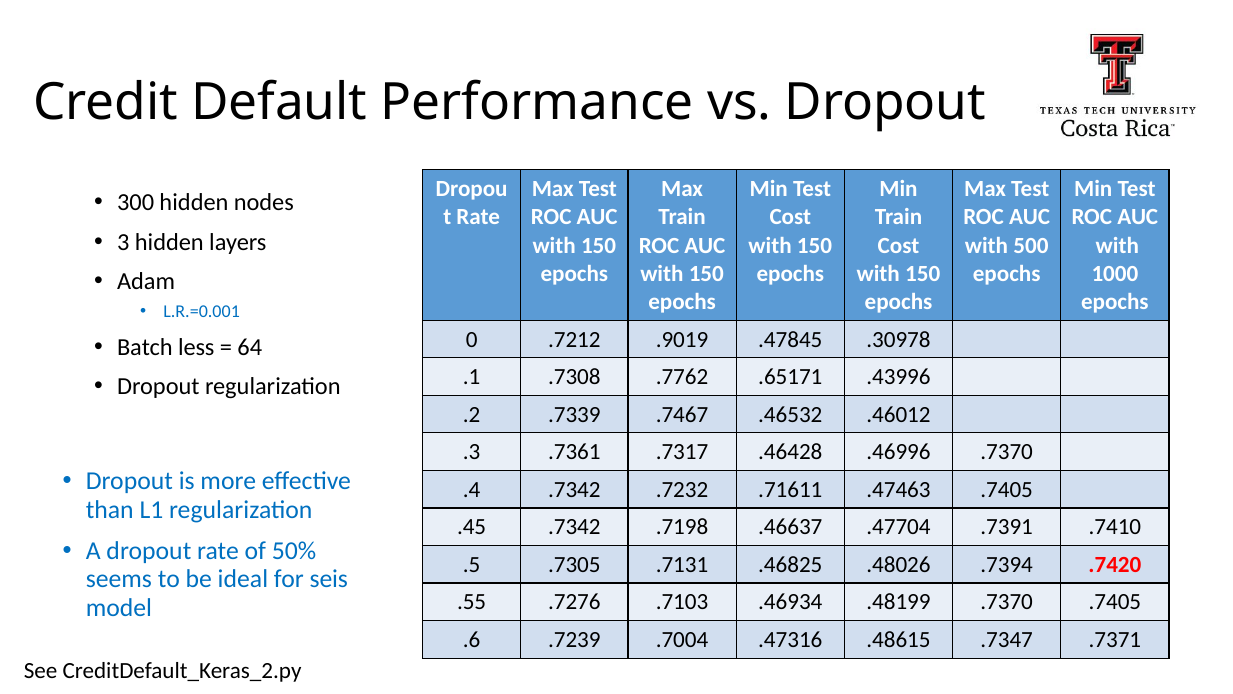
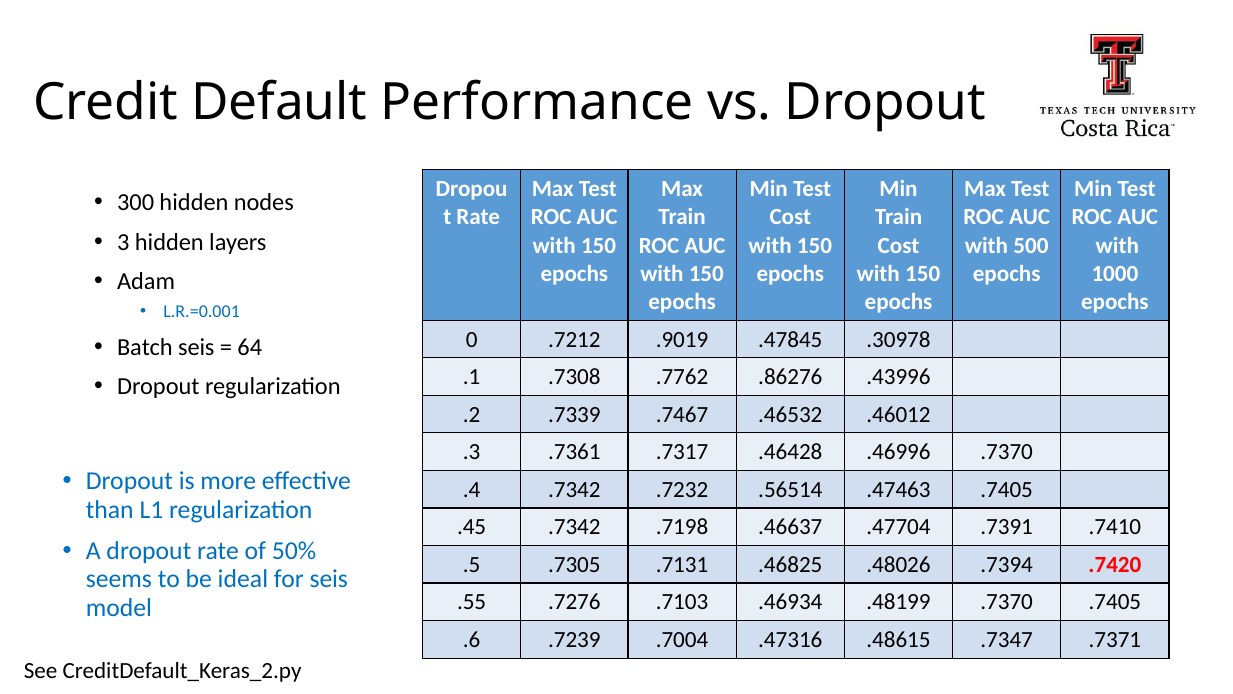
Batch less: less -> seis
.65171: .65171 -> .86276
.71611: .71611 -> .56514
